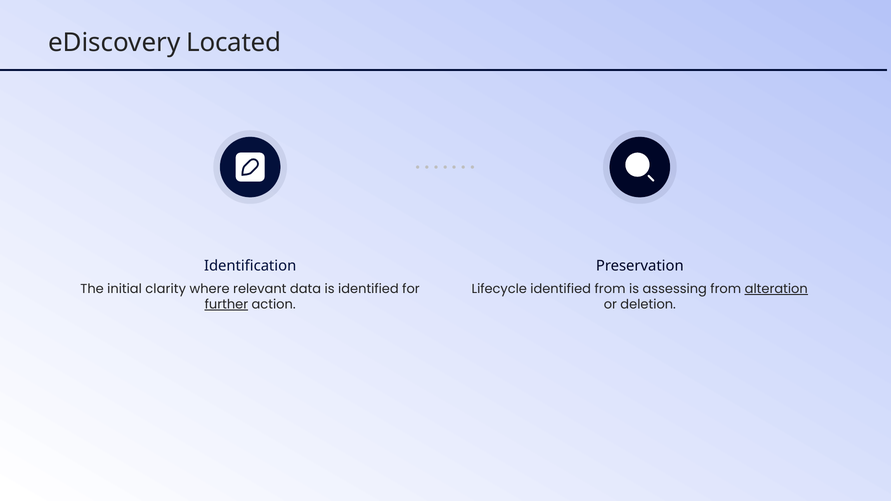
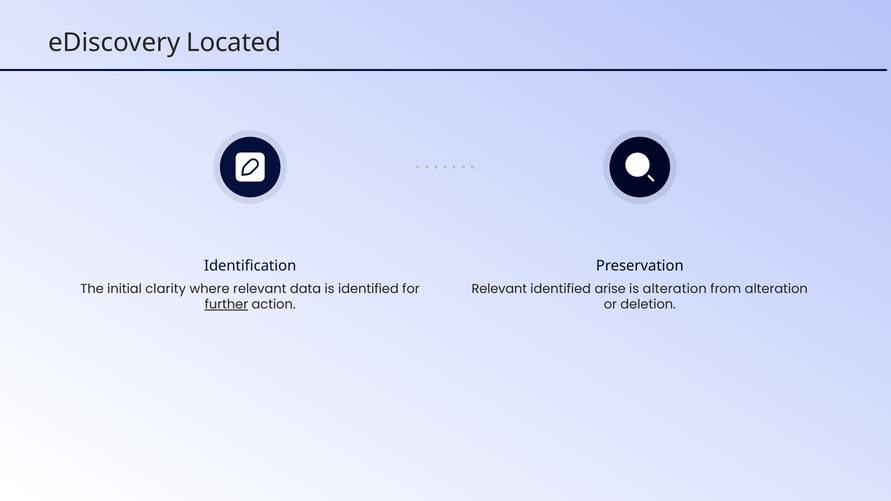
Lifecycle at (499, 289): Lifecycle -> Relevant
identified from: from -> arise
is assessing: assessing -> alteration
alteration at (776, 289) underline: present -> none
